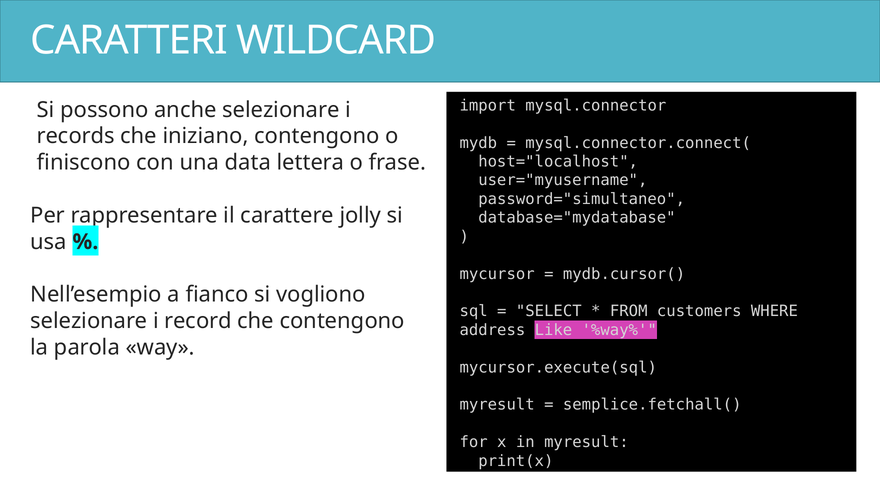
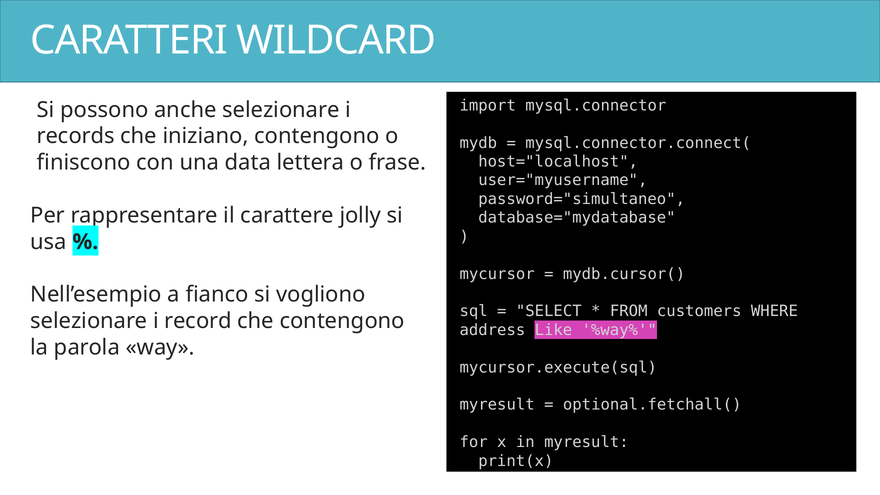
semplice.fetchall(: semplice.fetchall( -> optional.fetchall(
